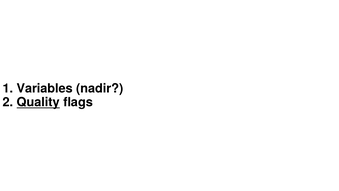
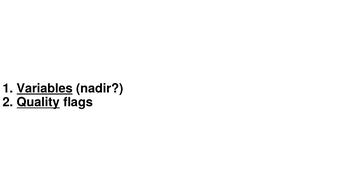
Variables underline: none -> present
